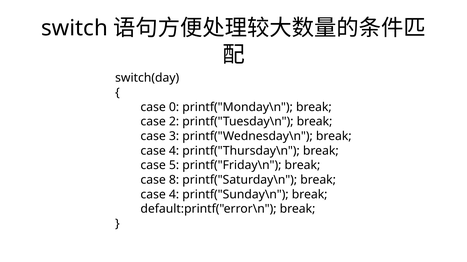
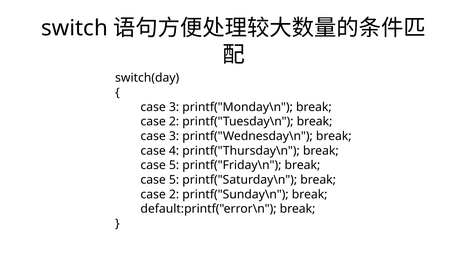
0 at (174, 107): 0 -> 3
8 at (174, 180): 8 -> 5
4 at (174, 195): 4 -> 2
